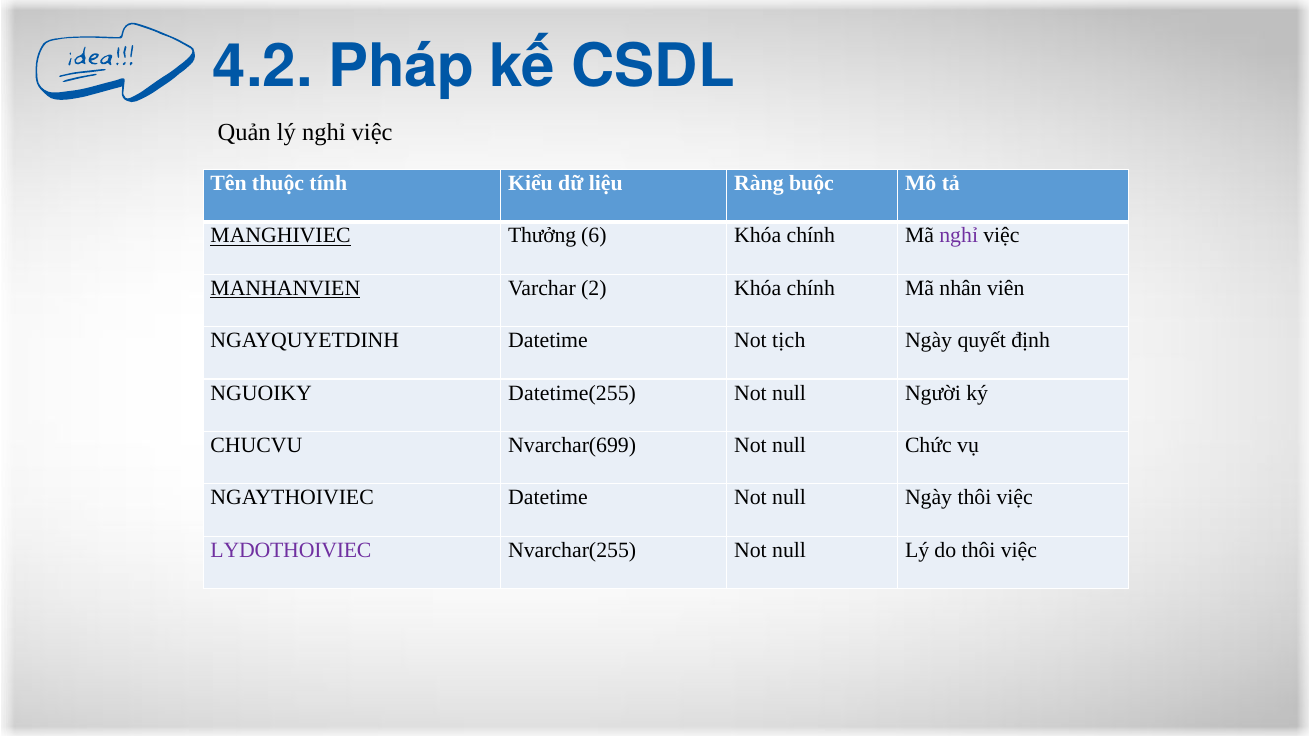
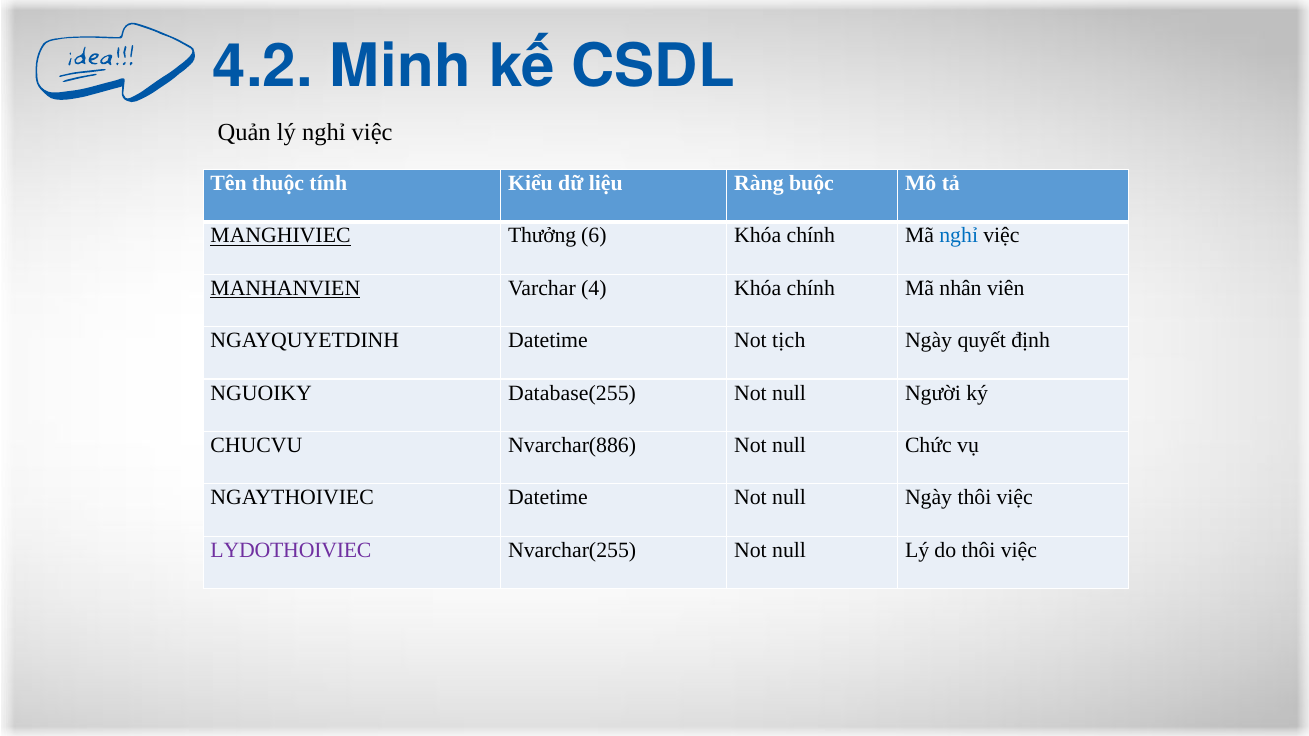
Pháp: Pháp -> Minh
nghỉ at (959, 236) colour: purple -> blue
2: 2 -> 4
Datetime(255: Datetime(255 -> Database(255
Nvarchar(699: Nvarchar(699 -> Nvarchar(886
